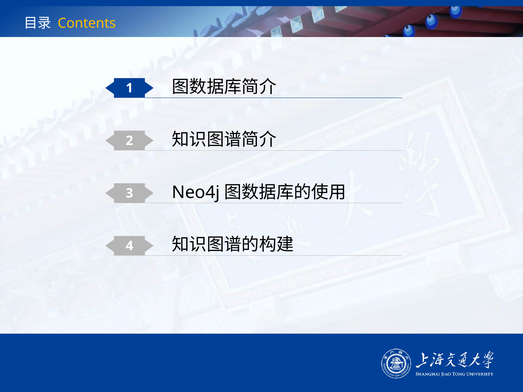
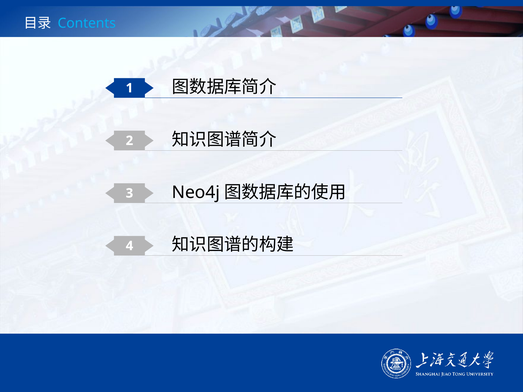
Contents colour: yellow -> light blue
